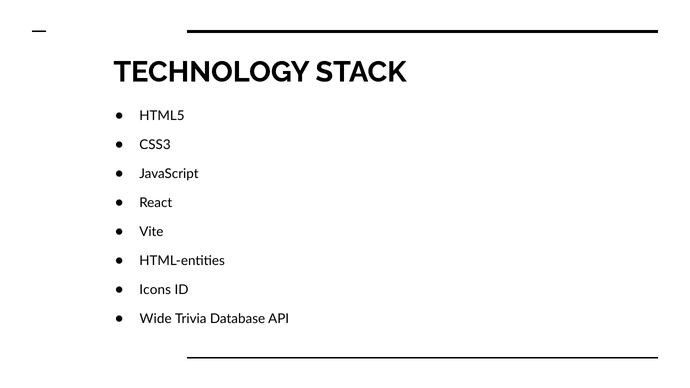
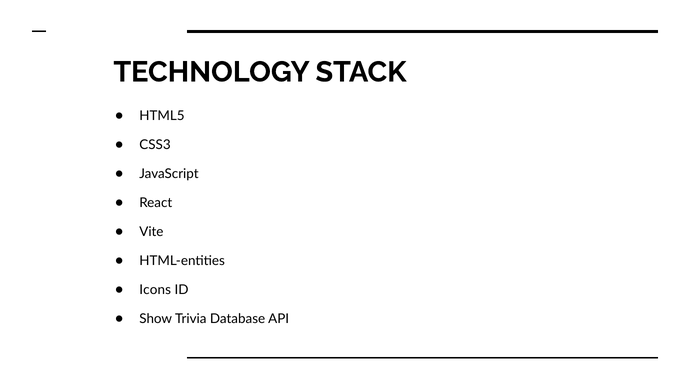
Wide: Wide -> Show
